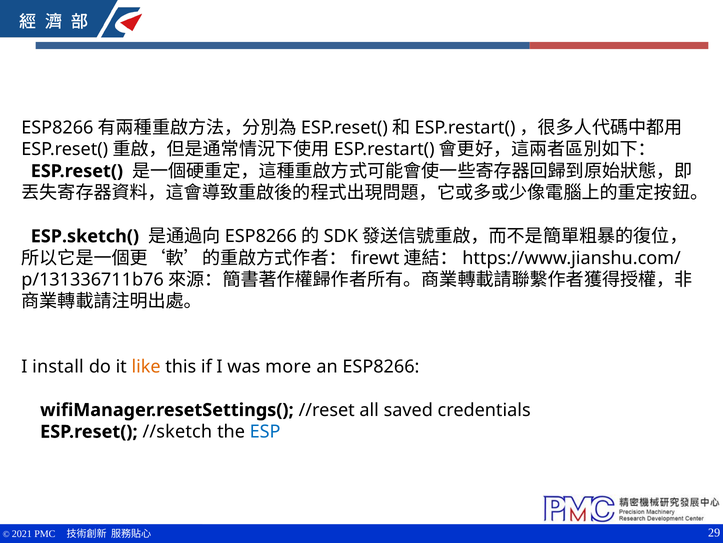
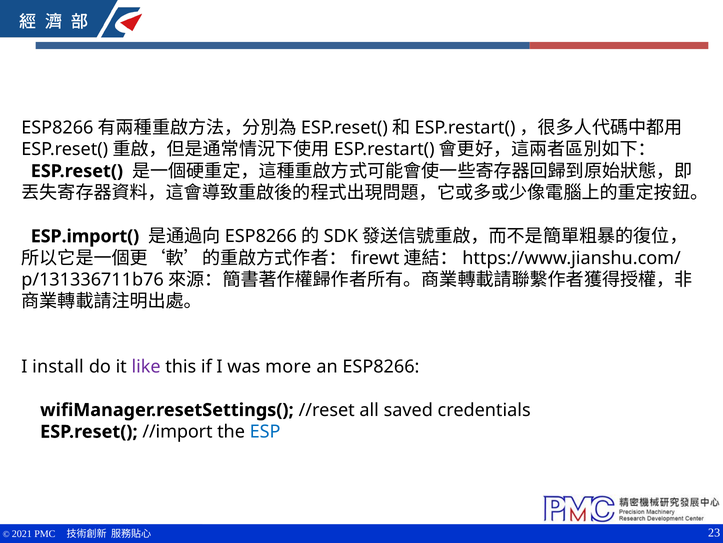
ESP.sketch(: ESP.sketch( -> ESP.import(
like colour: orange -> purple
//sketch: //sketch -> //import
29: 29 -> 23
